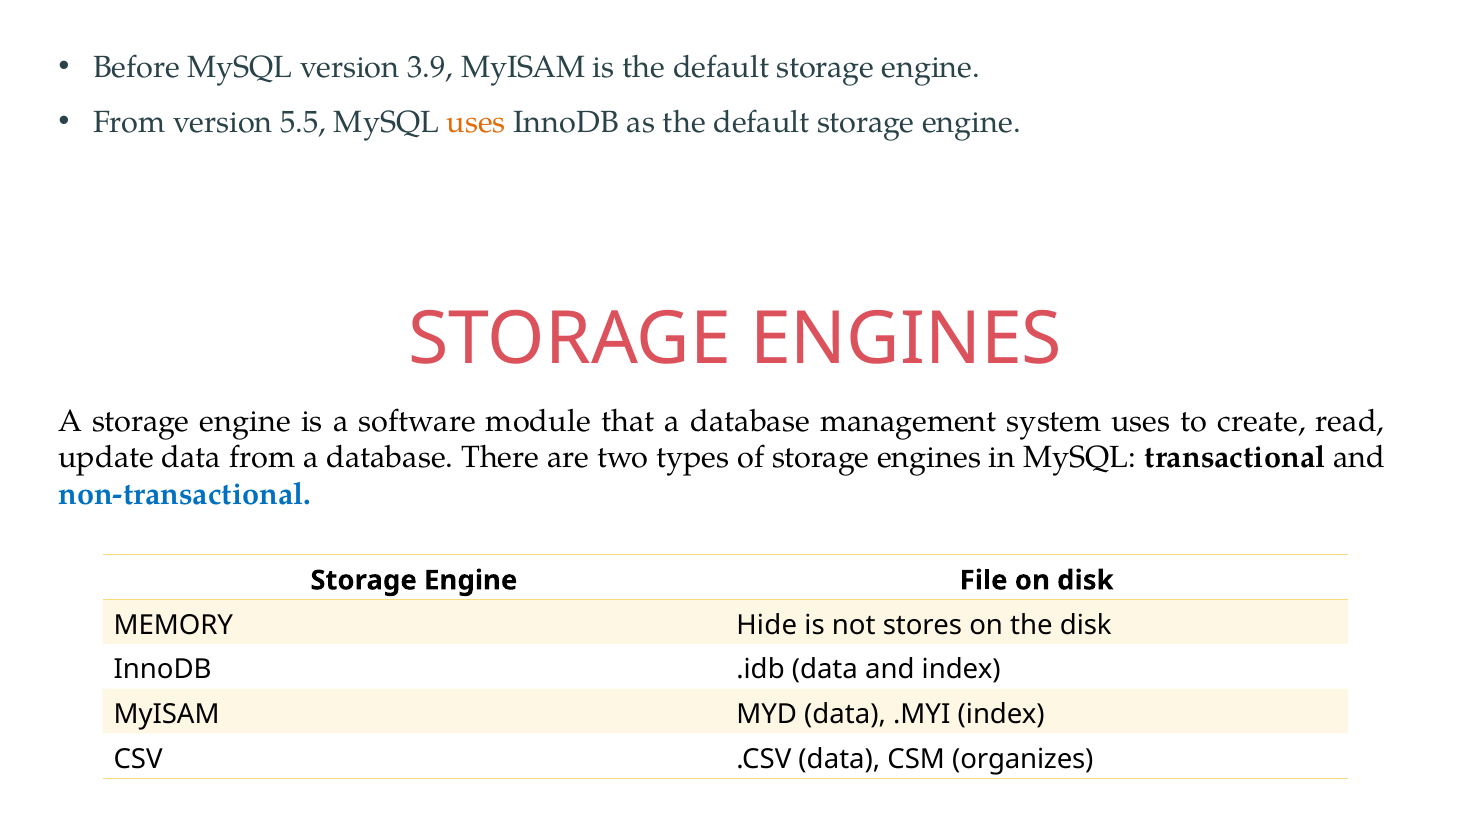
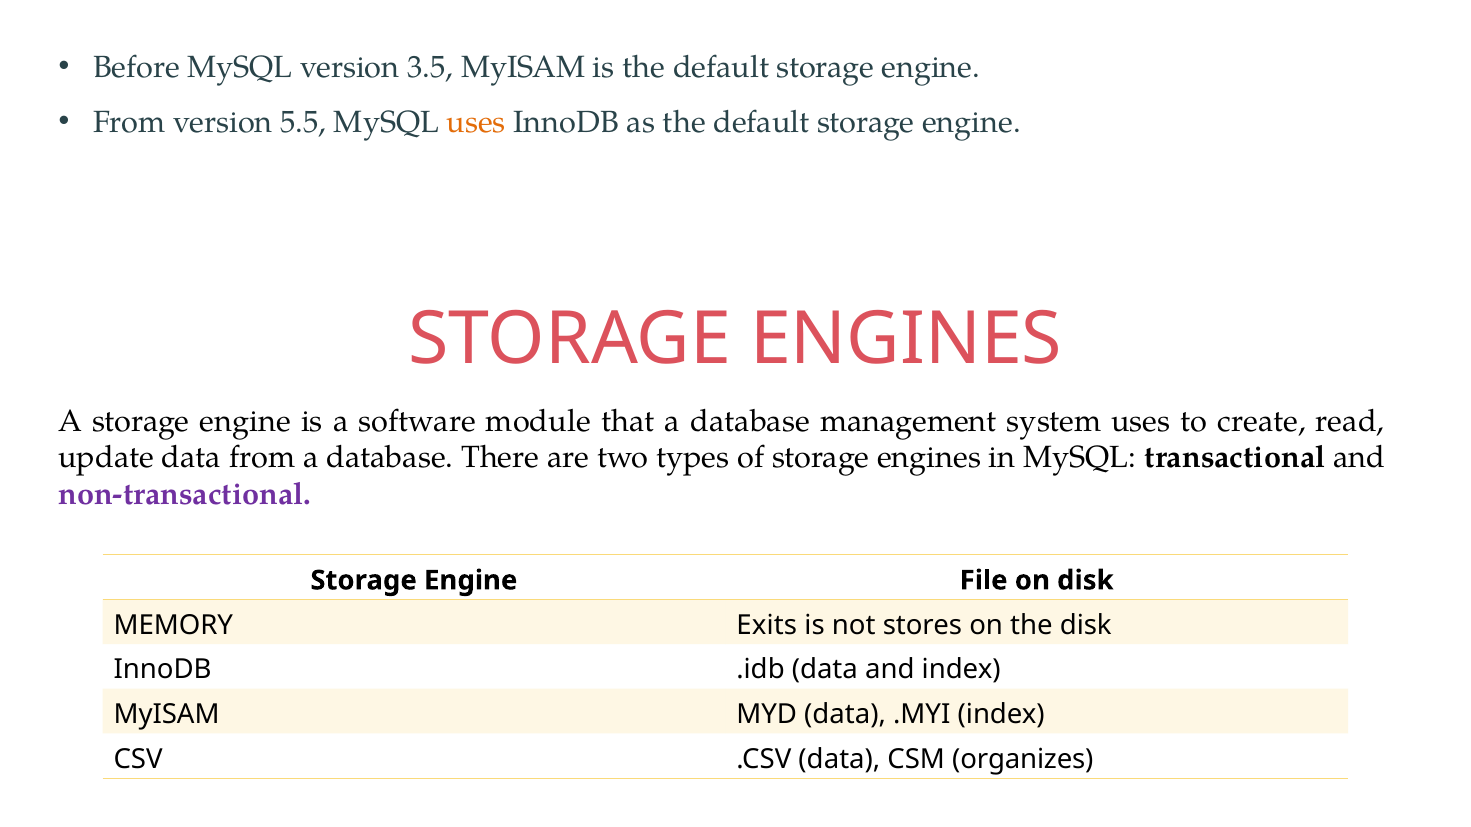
3.9: 3.9 -> 3.5
non-transactional colour: blue -> purple
Hide: Hide -> Exits
